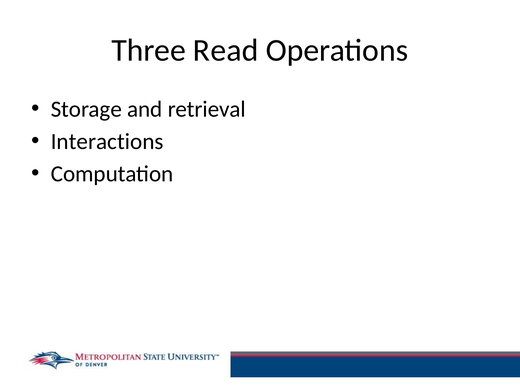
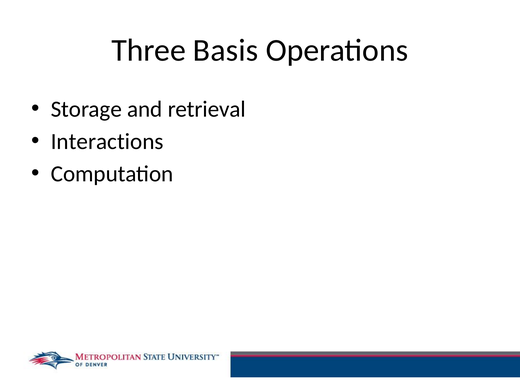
Read: Read -> Basis
